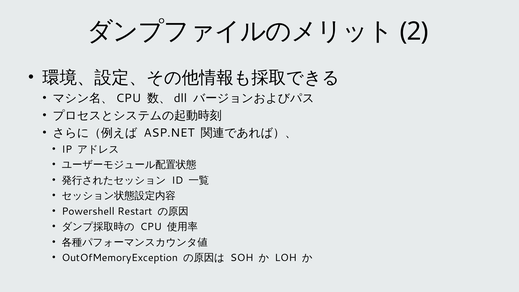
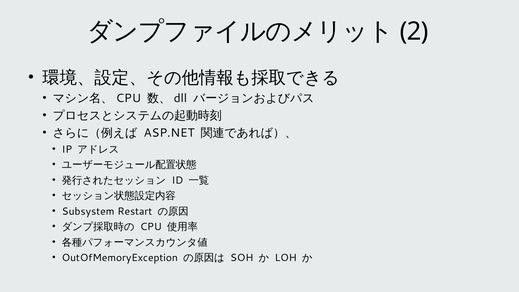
Powershell: Powershell -> Subsystem
